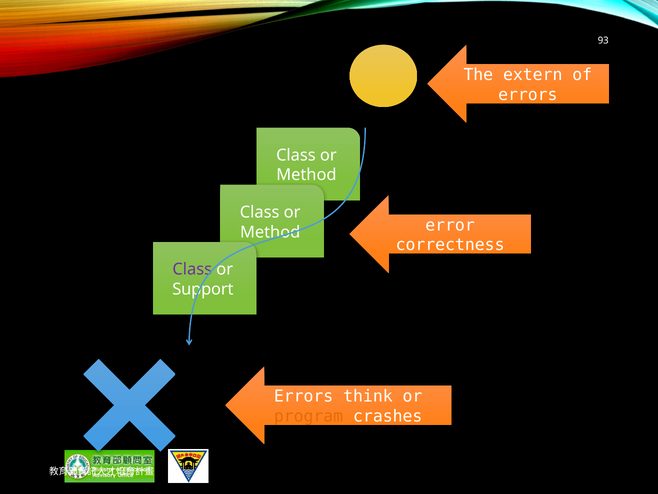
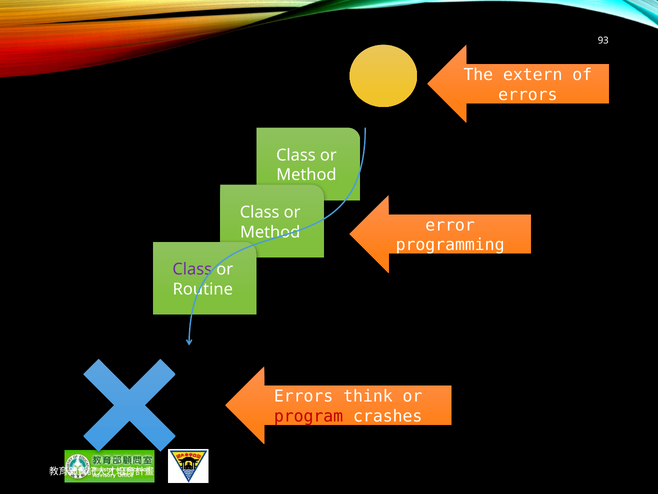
correctness: correctness -> programming
Support: Support -> Routine
program colour: orange -> red
